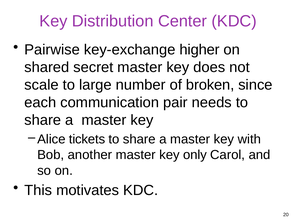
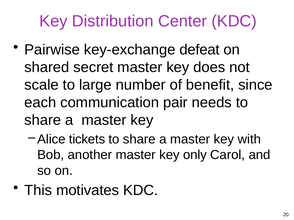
higher: higher -> defeat
broken: broken -> benefit
